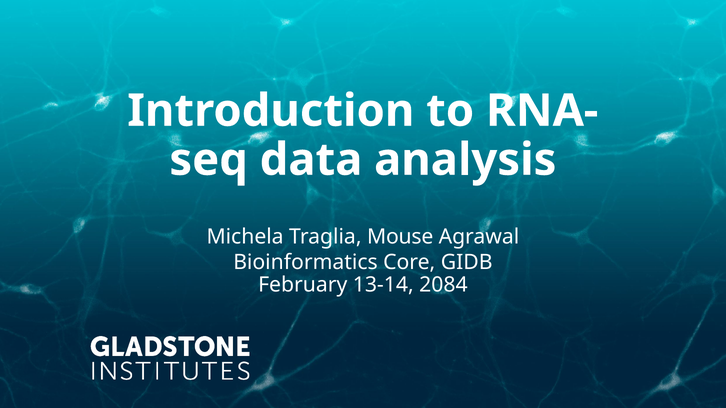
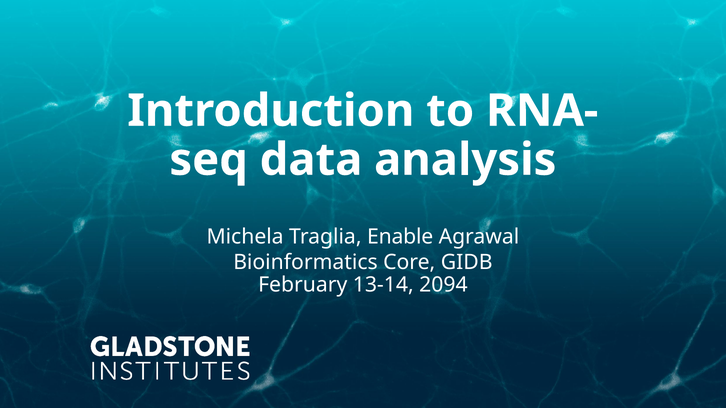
Mouse: Mouse -> Enable
2084: 2084 -> 2094
